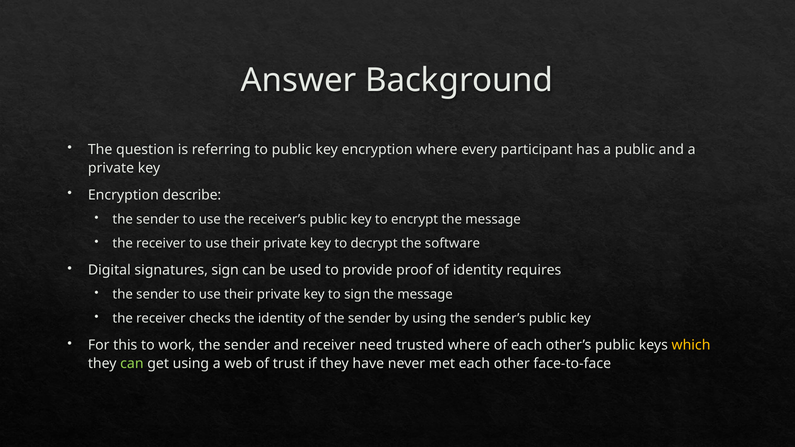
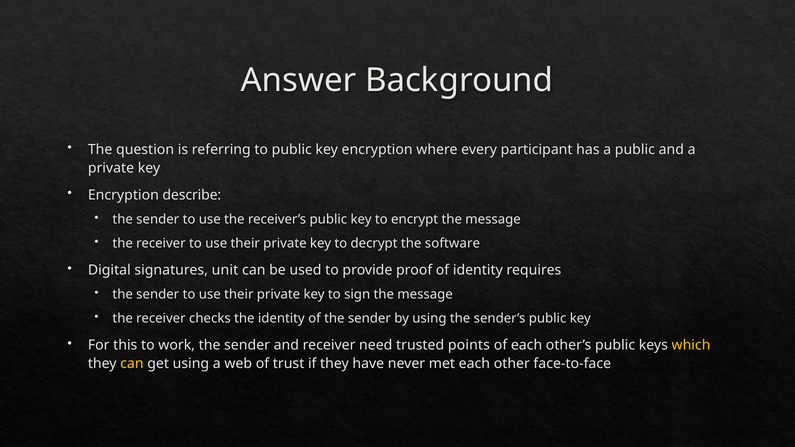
signatures sign: sign -> unit
trusted where: where -> points
can at (132, 364) colour: light green -> yellow
